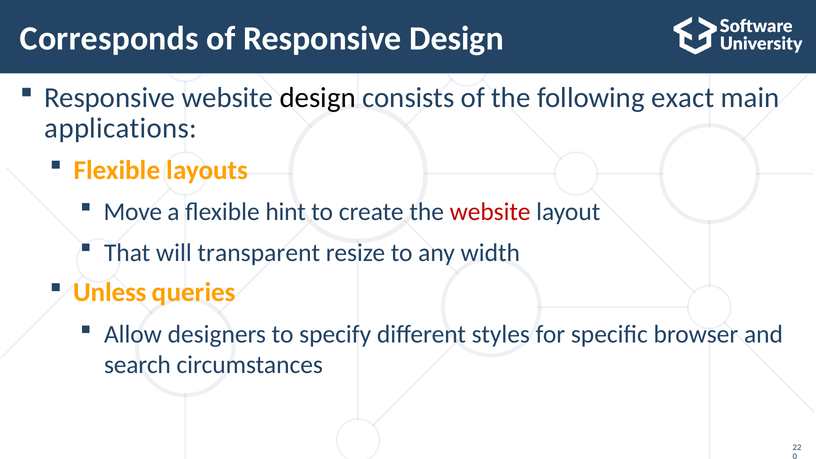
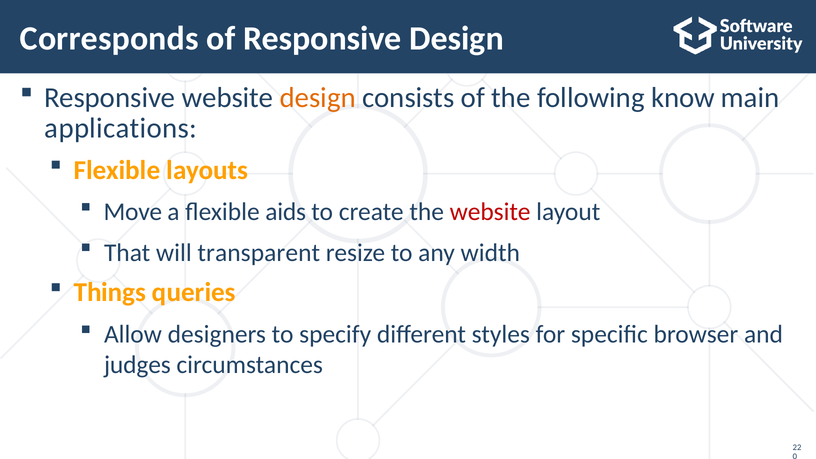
design at (318, 98) colour: black -> orange
exact: exact -> know
hint: hint -> aids
Unless: Unless -> Things
search: search -> judges
